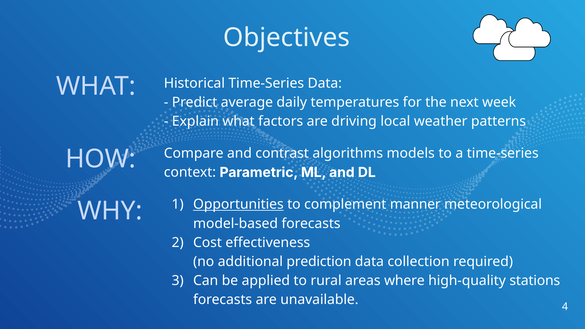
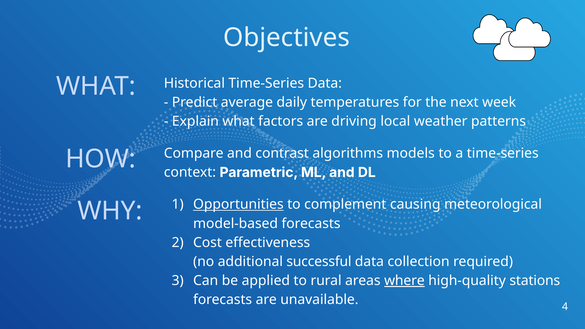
manner: manner -> causing
prediction: prediction -> successful
where underline: none -> present
